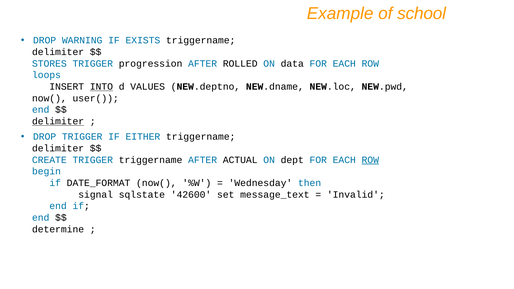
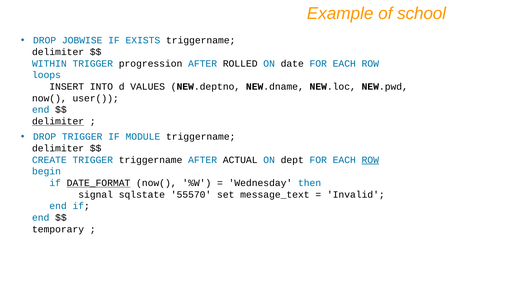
WARNING: WARNING -> JOBWISE
STORES: STORES -> WITHIN
data: data -> date
INTO underline: present -> none
EITHER: EITHER -> MODULE
DATE_FORMAT underline: none -> present
42600: 42600 -> 55570
determine: determine -> temporary
